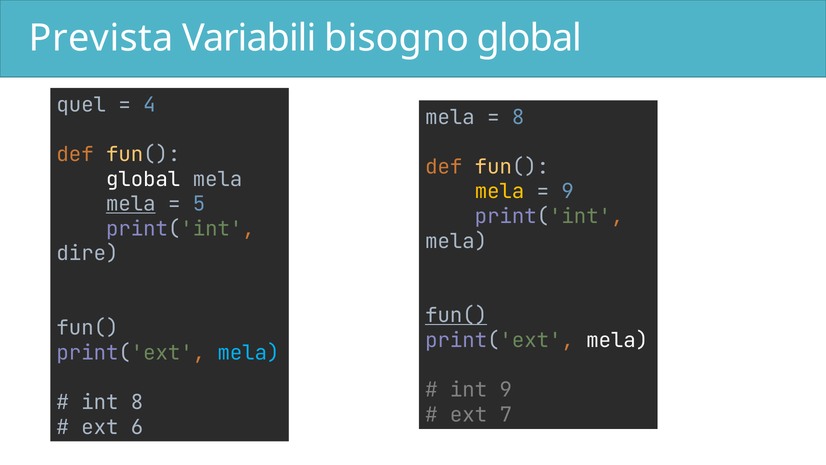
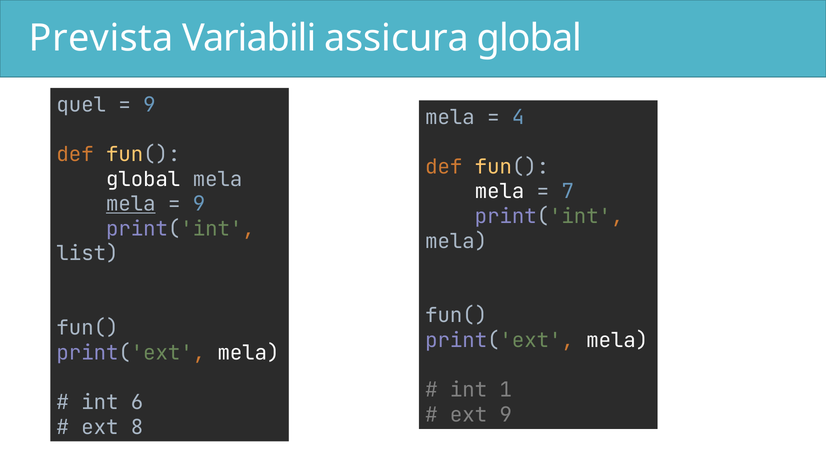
bisogno: bisogno -> assicura
4 at (149, 105): 4 -> 9
8 at (518, 117): 8 -> 4
mela at (500, 191) colour: yellow -> white
9 at (568, 191): 9 -> 7
5 at (199, 204): 5 -> 9
dire: dire -> list
fun( at (456, 315) underline: present -> none
mela at (249, 353) colour: light blue -> white
int 9: 9 -> 1
int 8: 8 -> 6
ext 7: 7 -> 9
6: 6 -> 8
